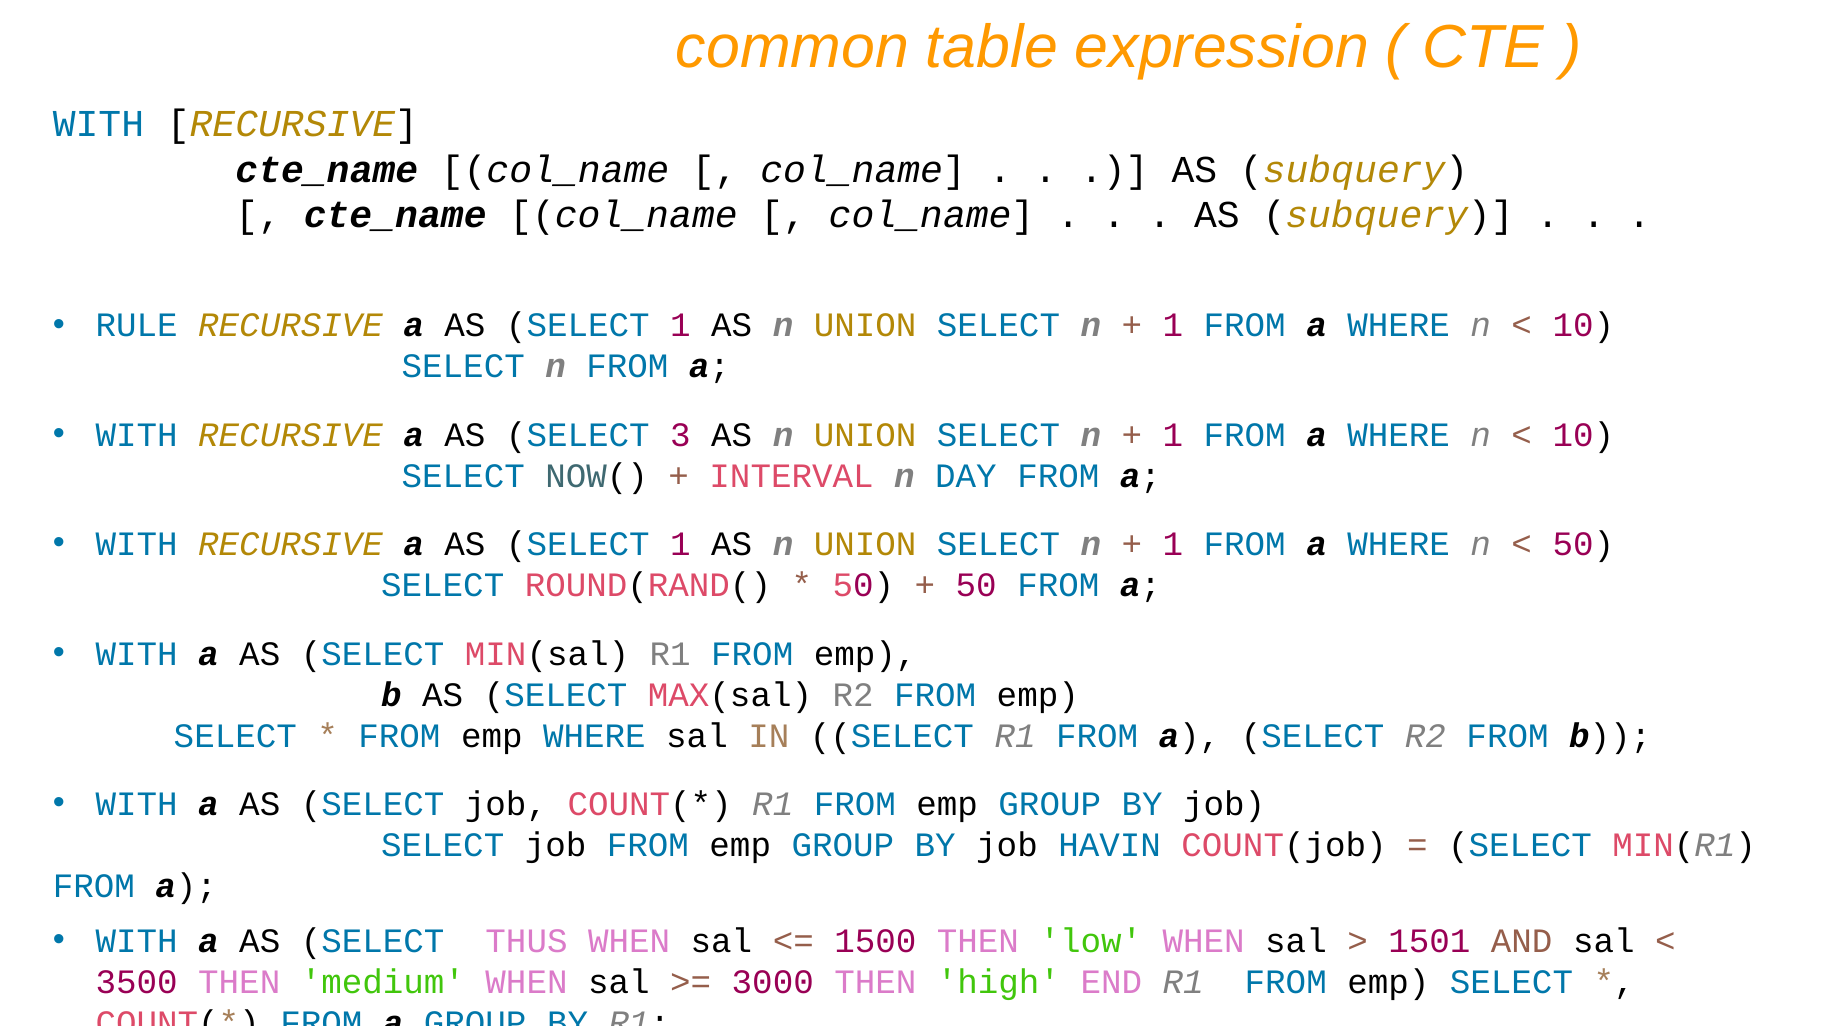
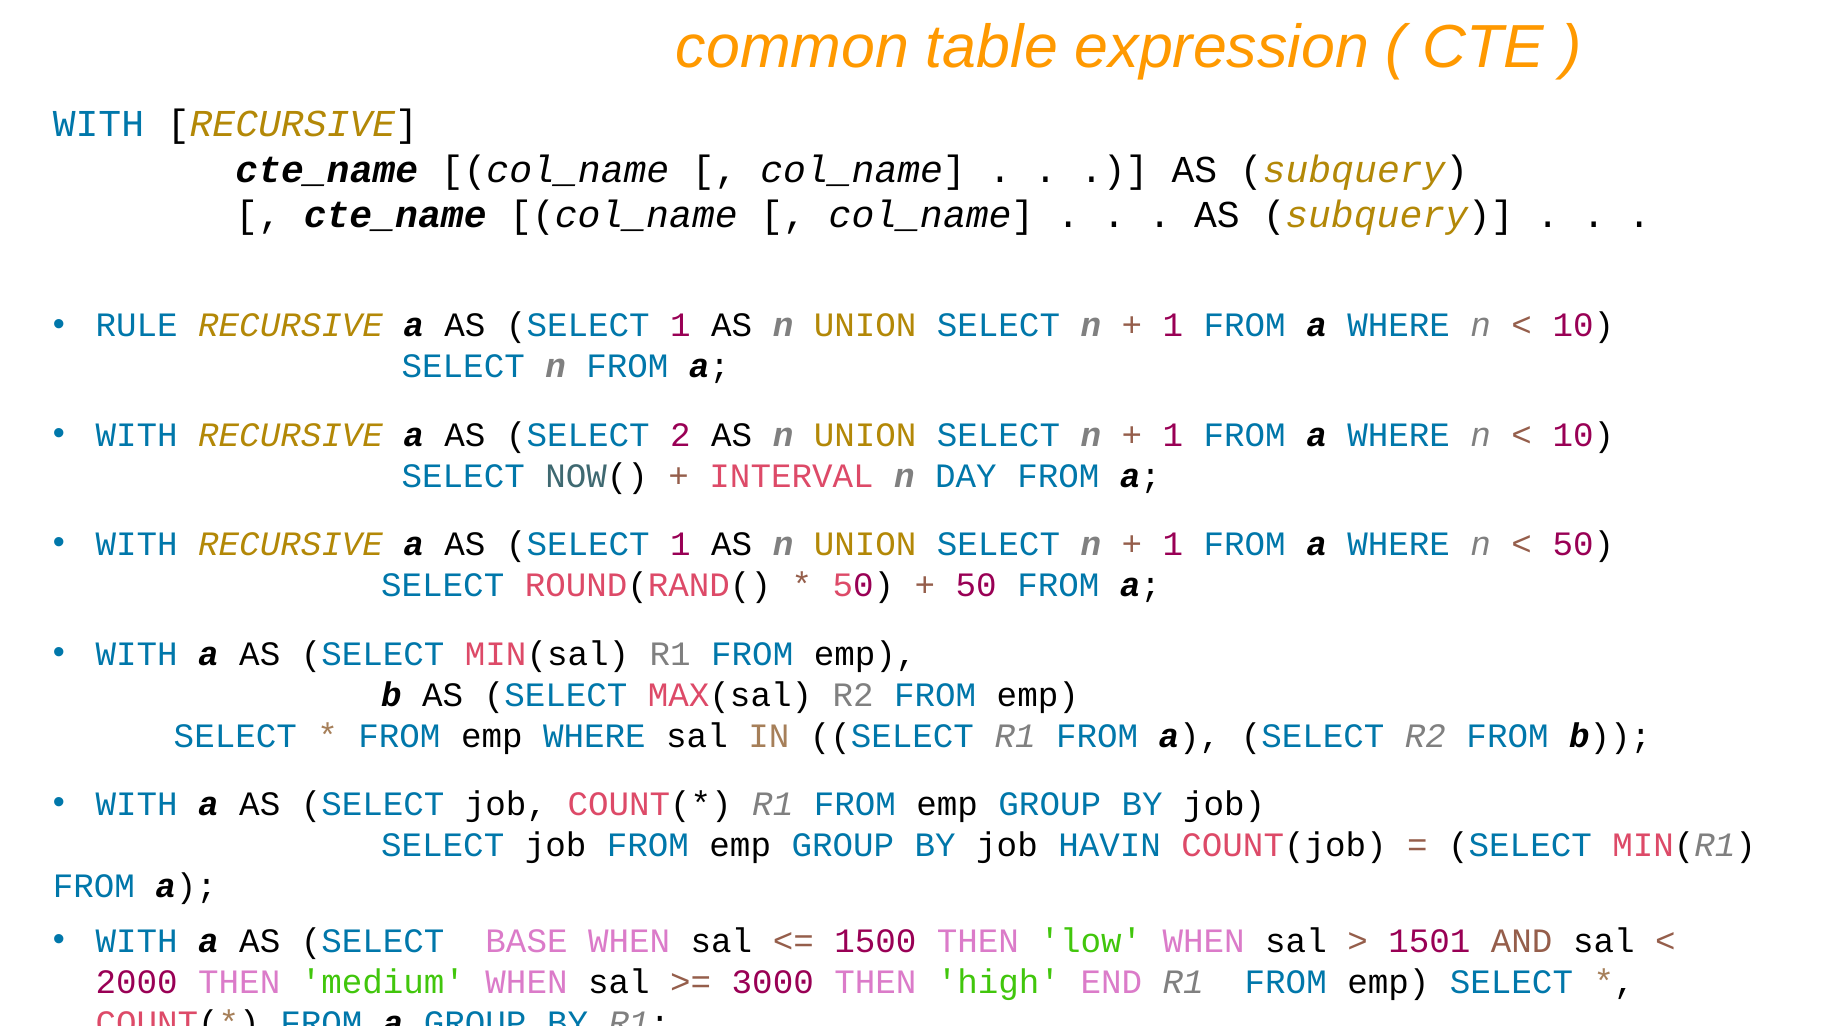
3: 3 -> 2
THUS: THUS -> BASE
3500: 3500 -> 2000
